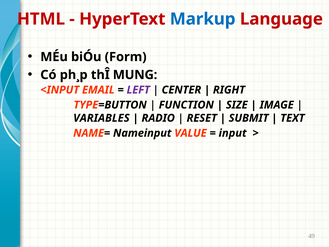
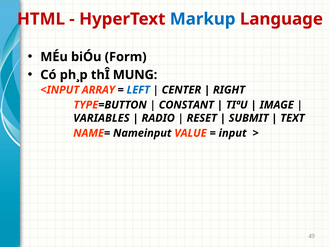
EMAIL: EMAIL -> ARRAY
LEFT colour: purple -> blue
FUNCTION: FUNCTION -> CONSTANT
SIZE: SIZE -> TIªU
